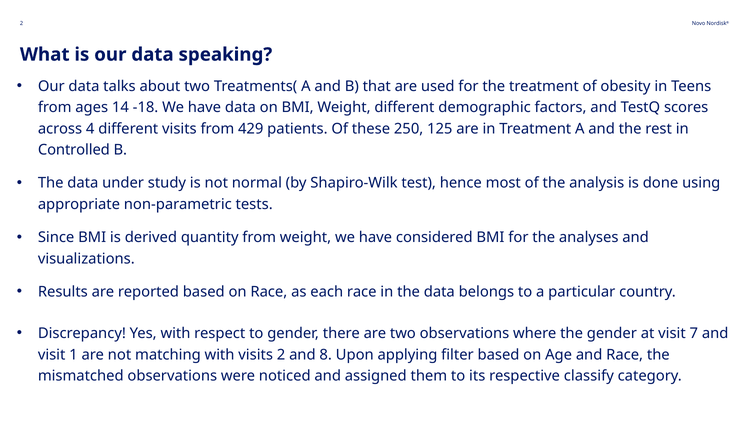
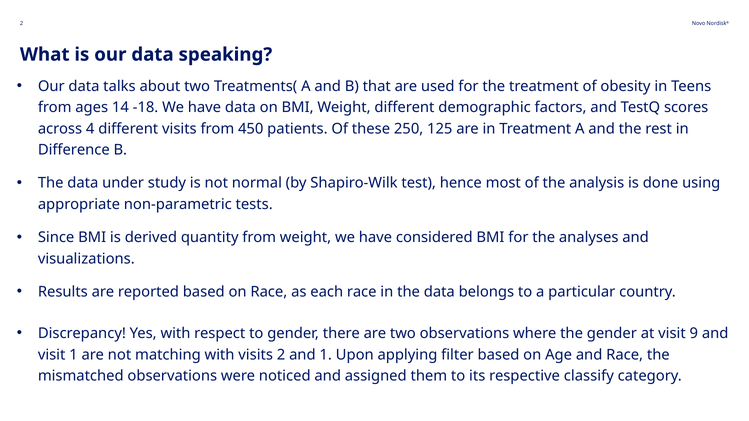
429: 429 -> 450
Controlled: Controlled -> Difference
7: 7 -> 9
and 8: 8 -> 1
